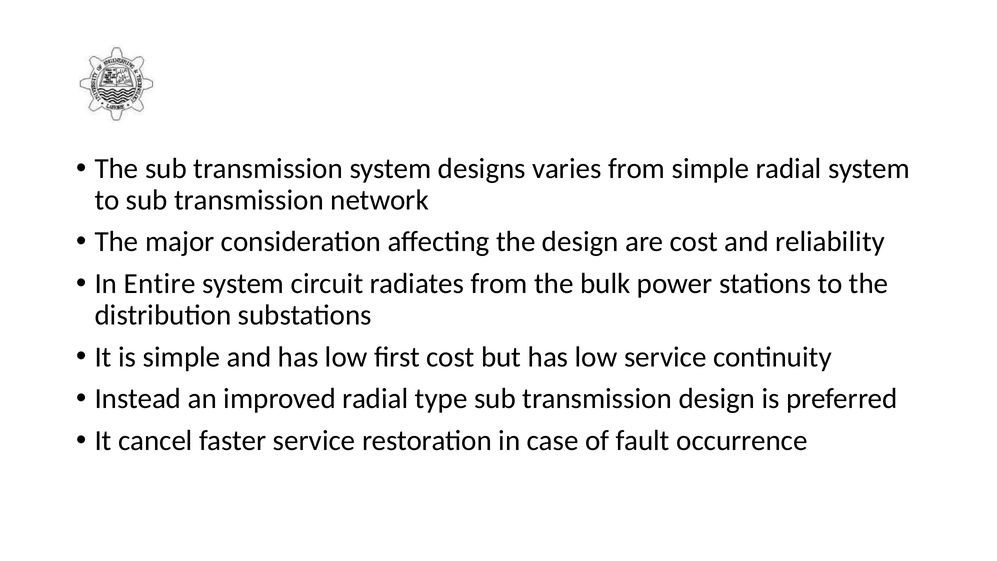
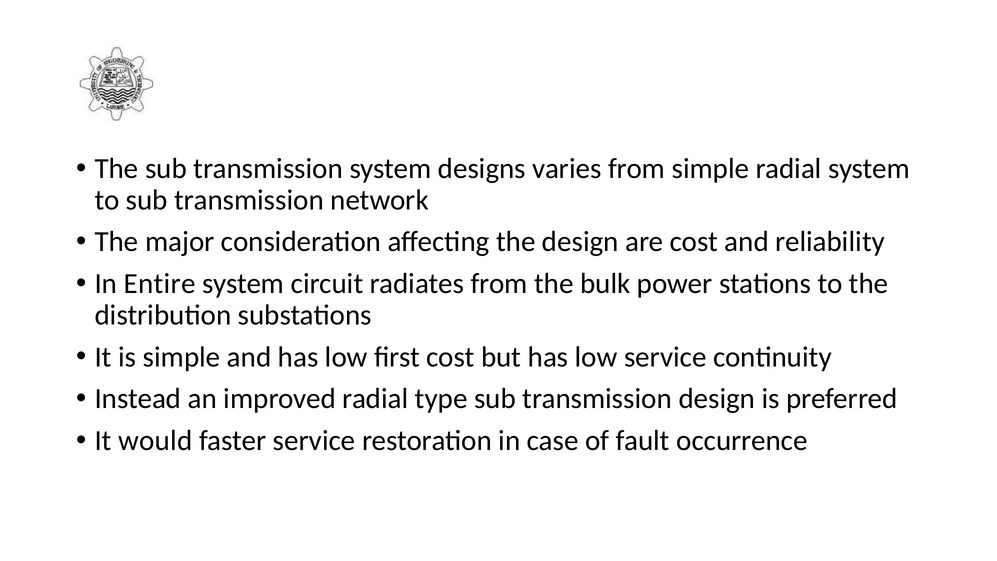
cancel: cancel -> would
